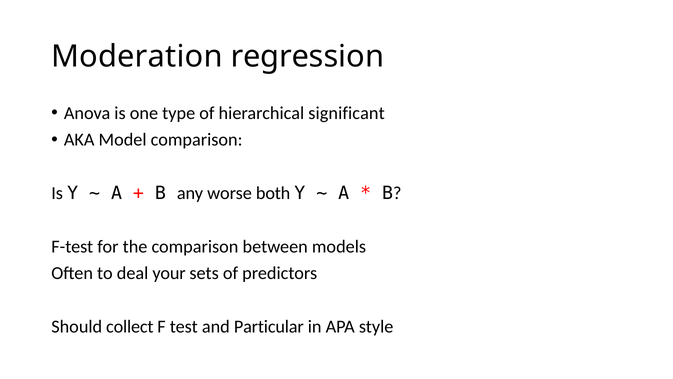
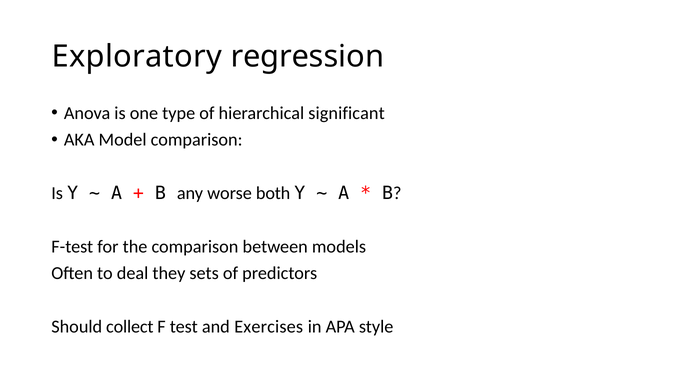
Moderation: Moderation -> Exploratory
your: your -> they
Particular: Particular -> Exercises
